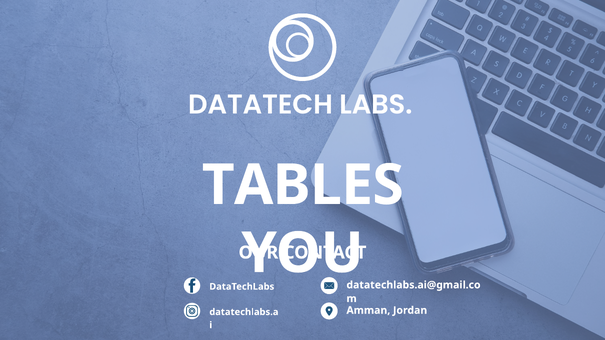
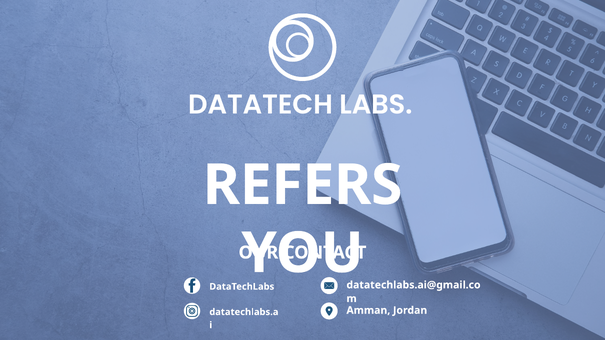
TABLES: TABLES -> REFERS
